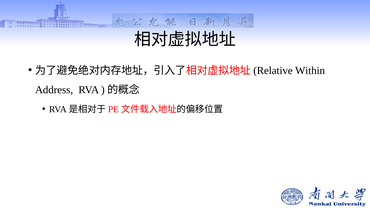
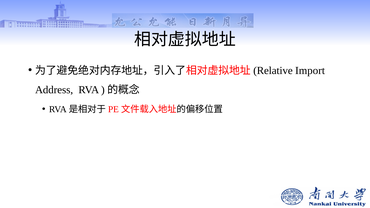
Within: Within -> Import
